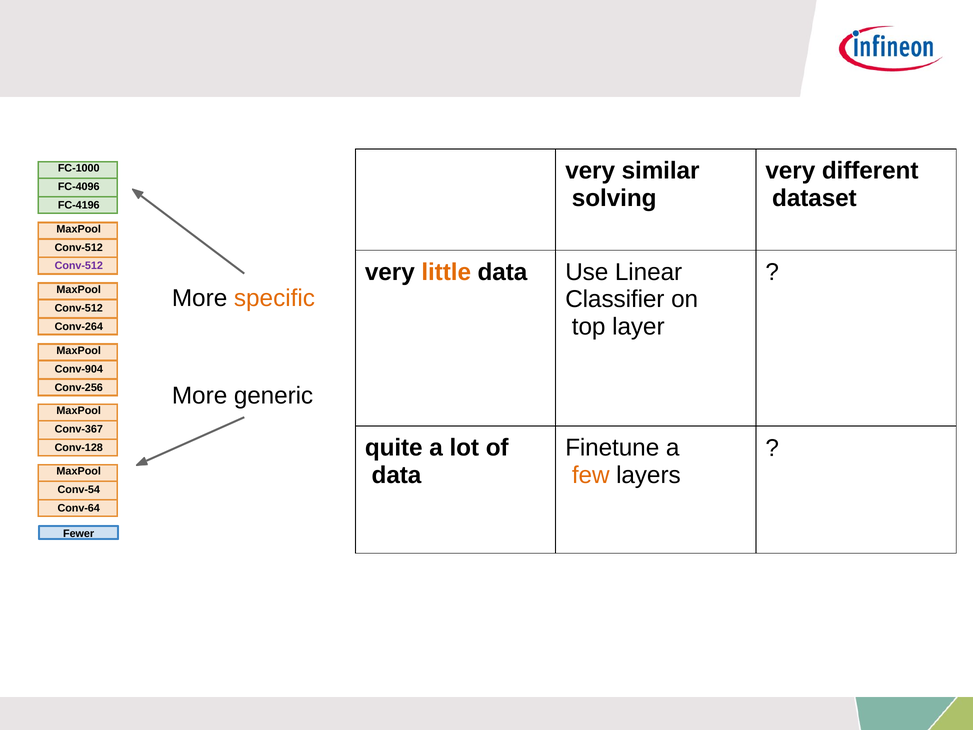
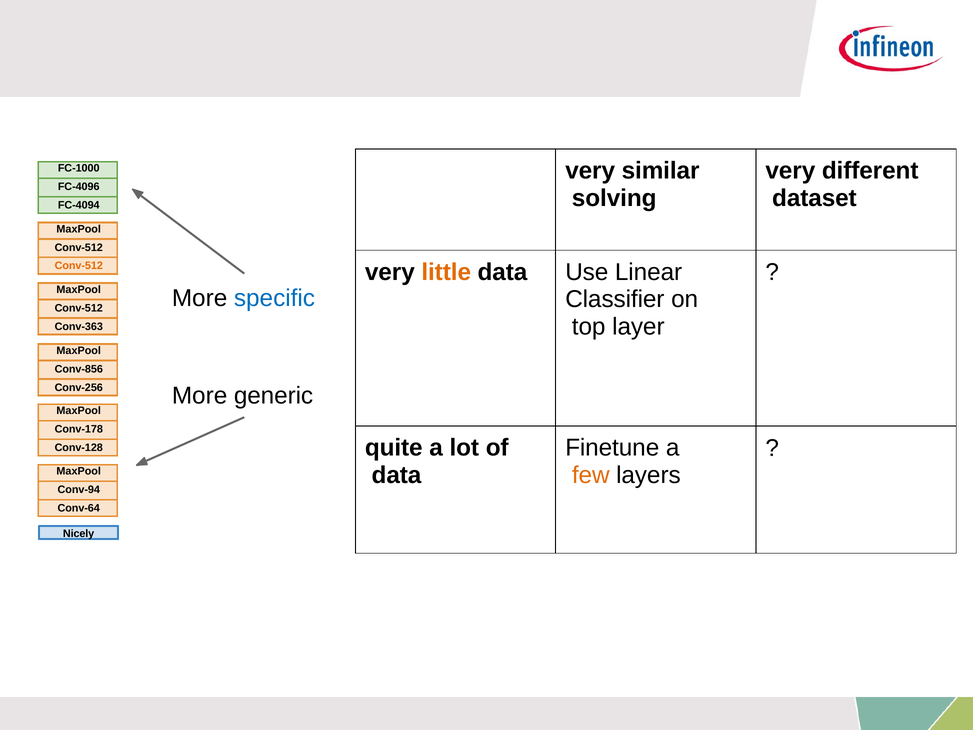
FC-4196: FC-4196 -> FC-4094
Conv-512 at (79, 266) colour: purple -> orange
specific colour: orange -> blue
Conv-264: Conv-264 -> Conv-363
Conv-904: Conv-904 -> Conv-856
Conv-367: Conv-367 -> Conv-178
Conv-54: Conv-54 -> Conv-94
Fewer: Fewer -> Nicely
